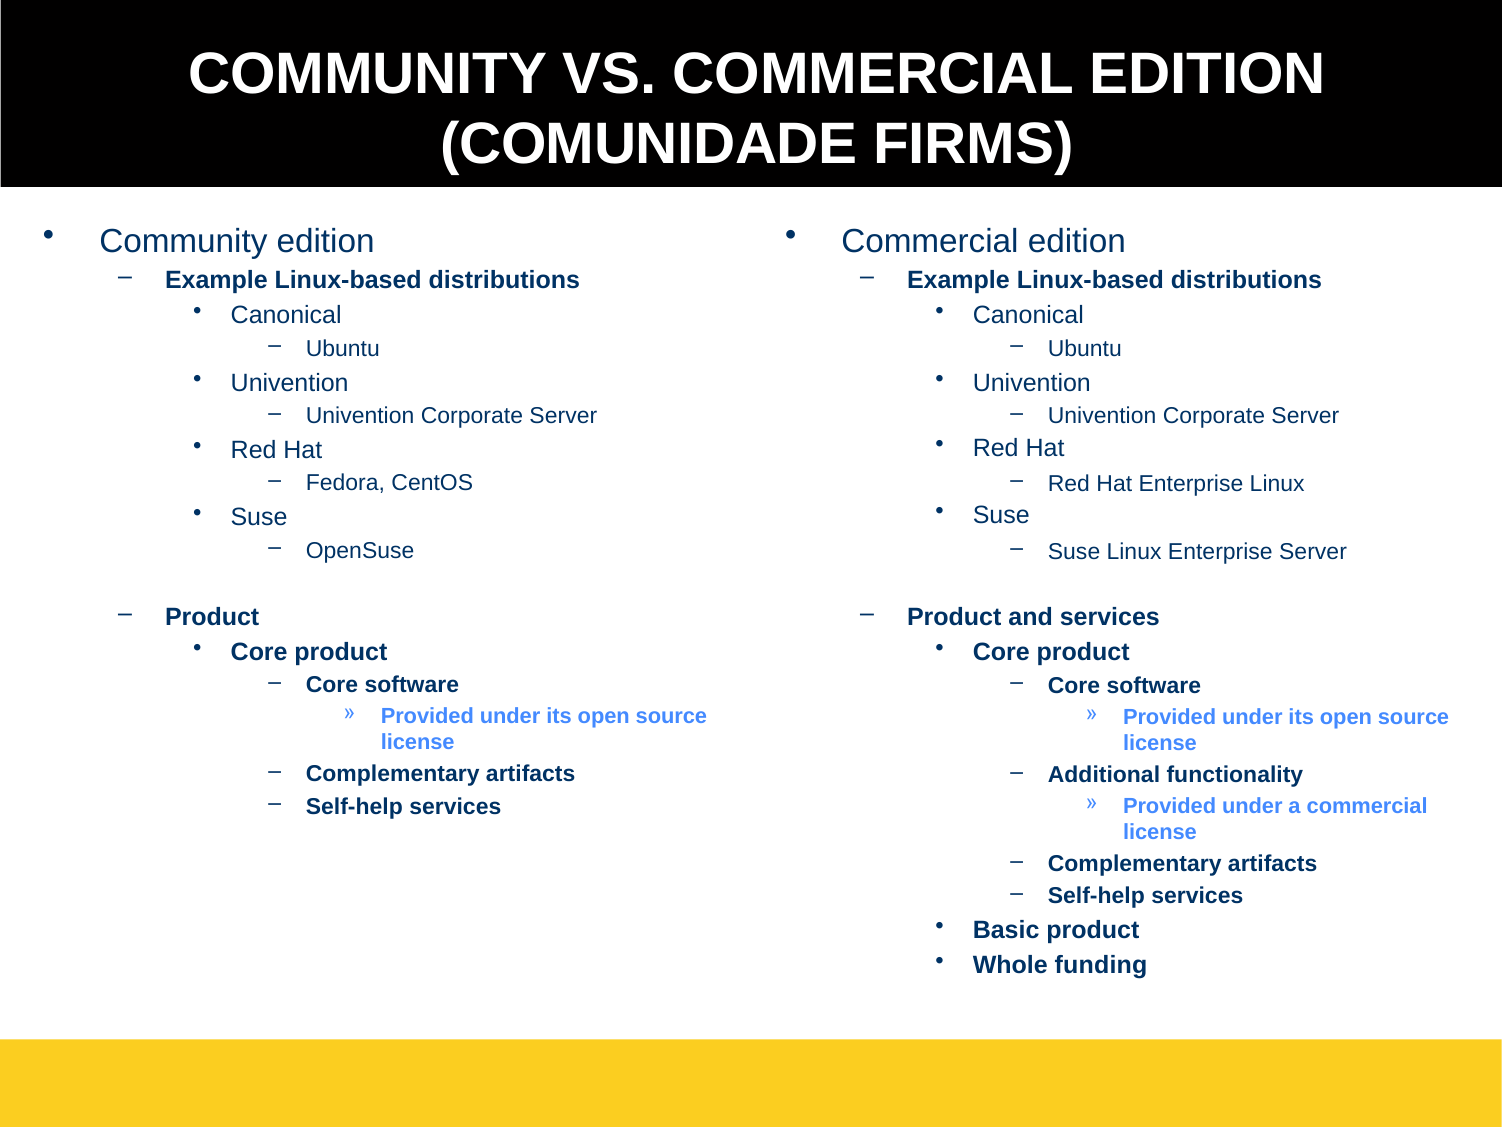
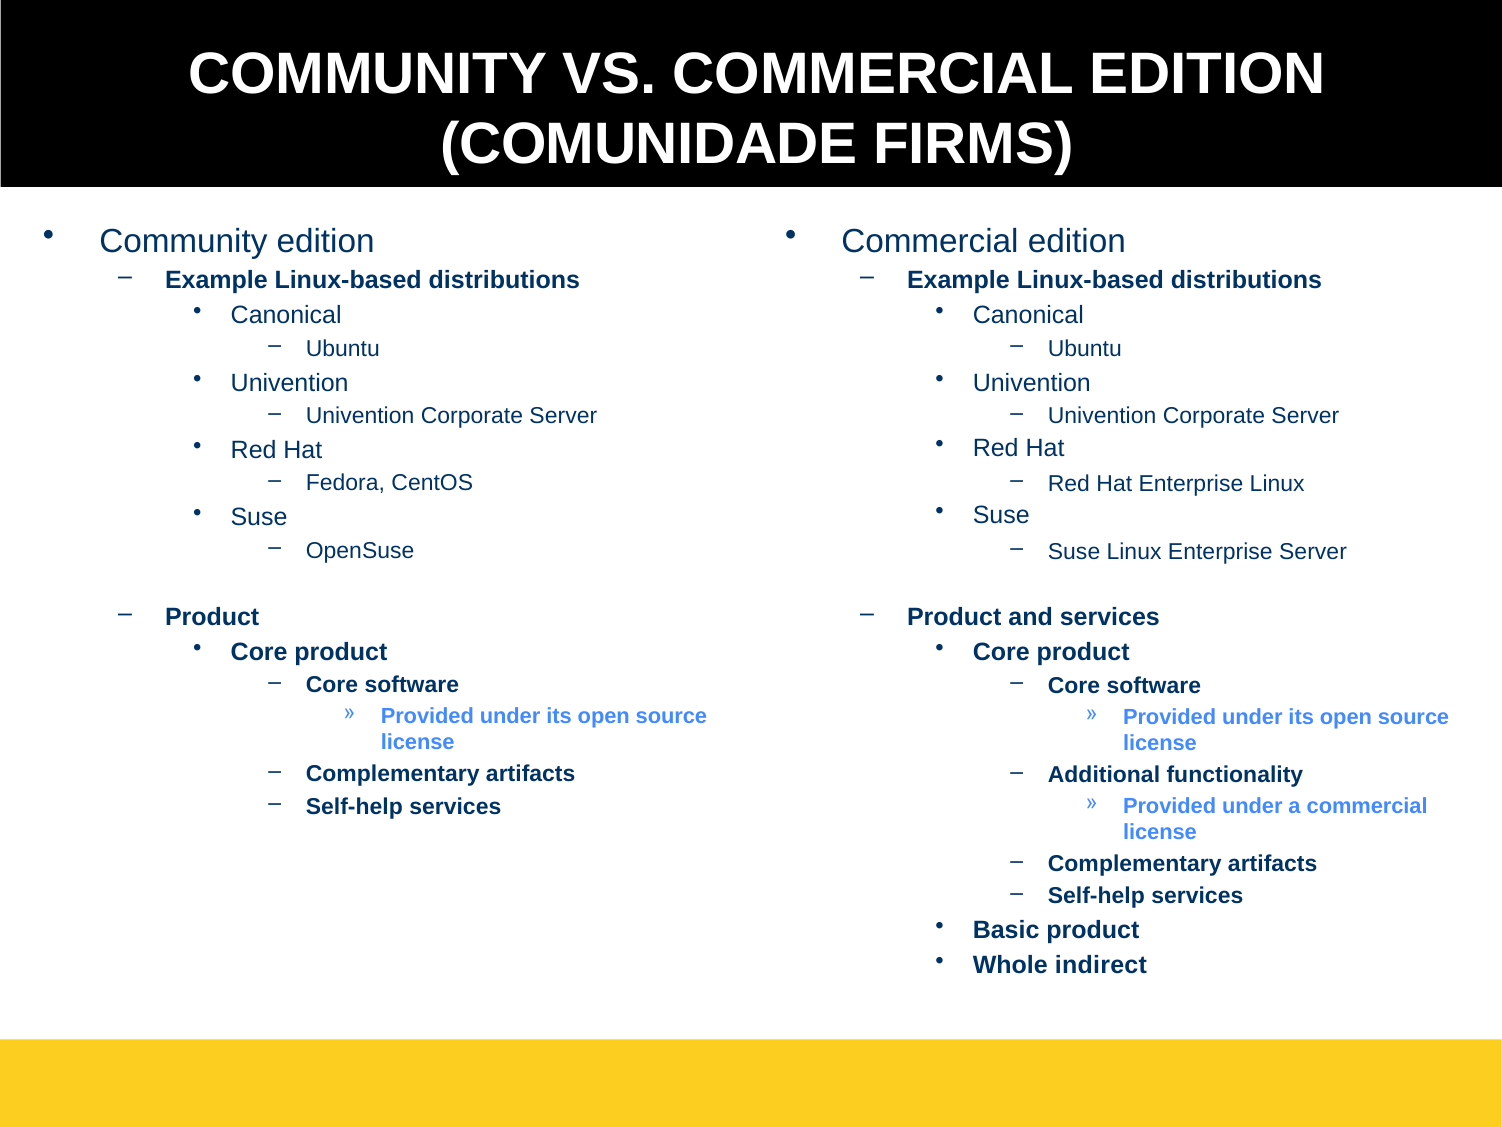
funding: funding -> indirect
